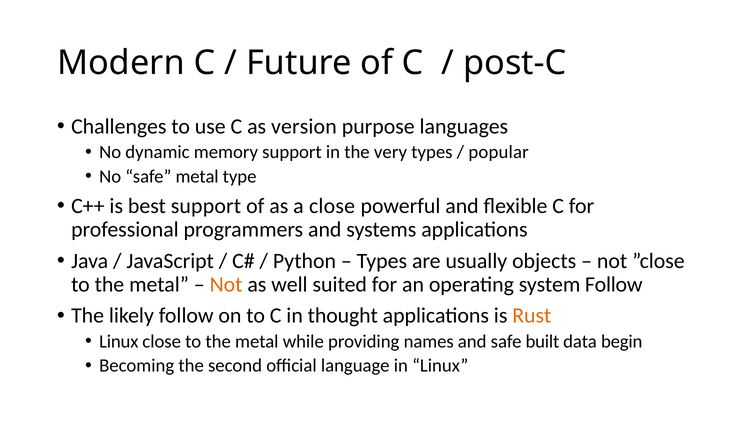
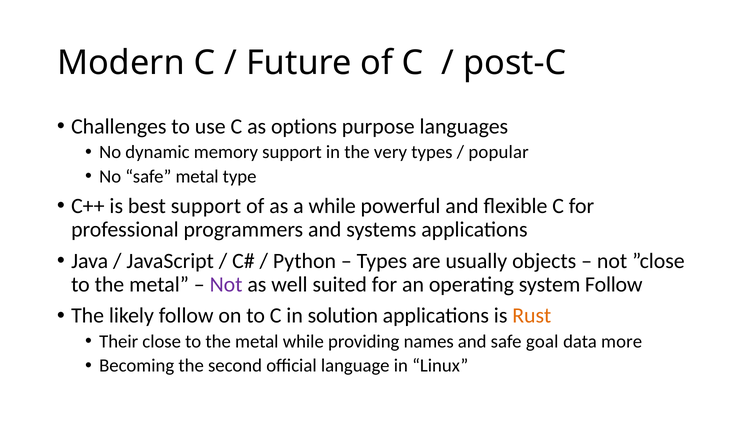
version: version -> options
a close: close -> while
Not at (226, 285) colour: orange -> purple
thought: thought -> solution
Linux at (119, 342): Linux -> Their
built: built -> goal
begin: begin -> more
